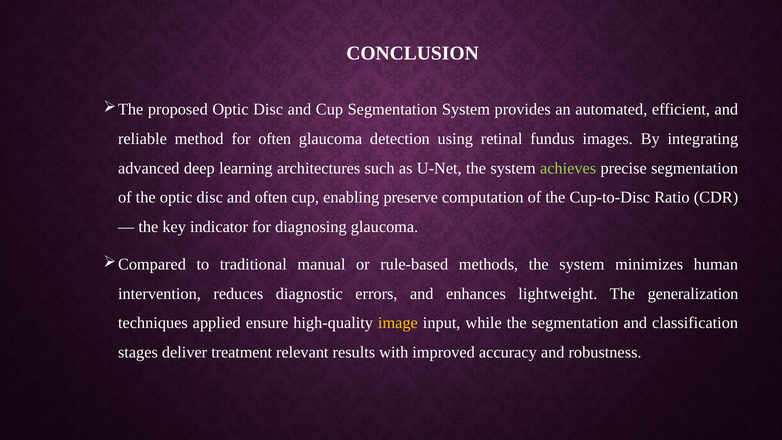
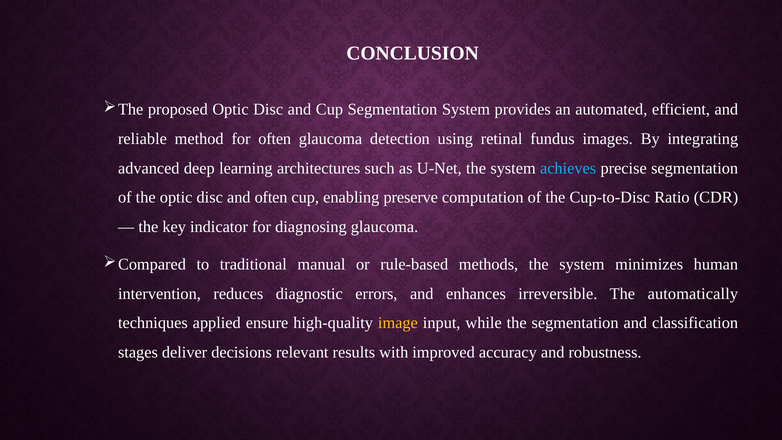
achieves colour: light green -> light blue
lightweight: lightweight -> irreversible
generalization: generalization -> automatically
treatment: treatment -> decisions
